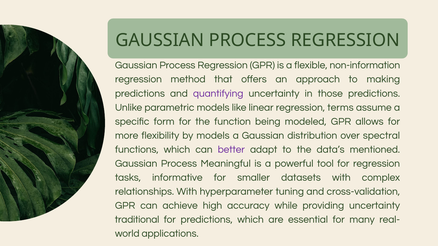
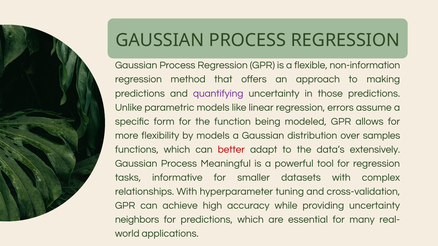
terms: terms -> errors
spectral: spectral -> samples
better colour: purple -> red
mentioned: mentioned -> extensively
traditional: traditional -> neighbors
